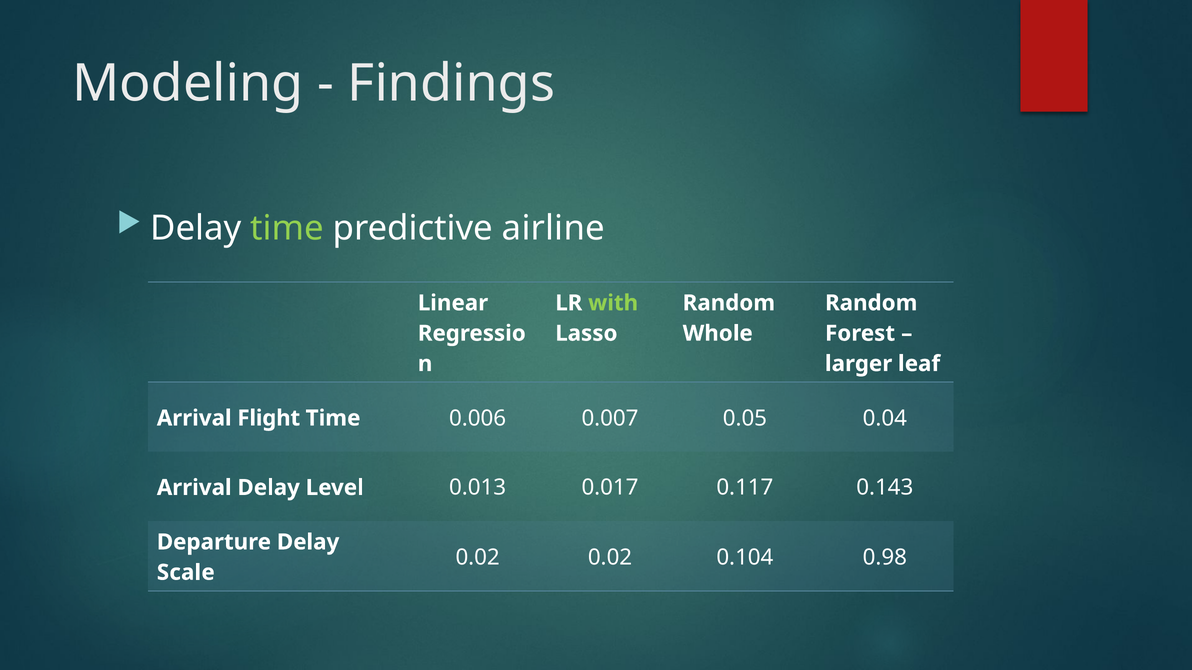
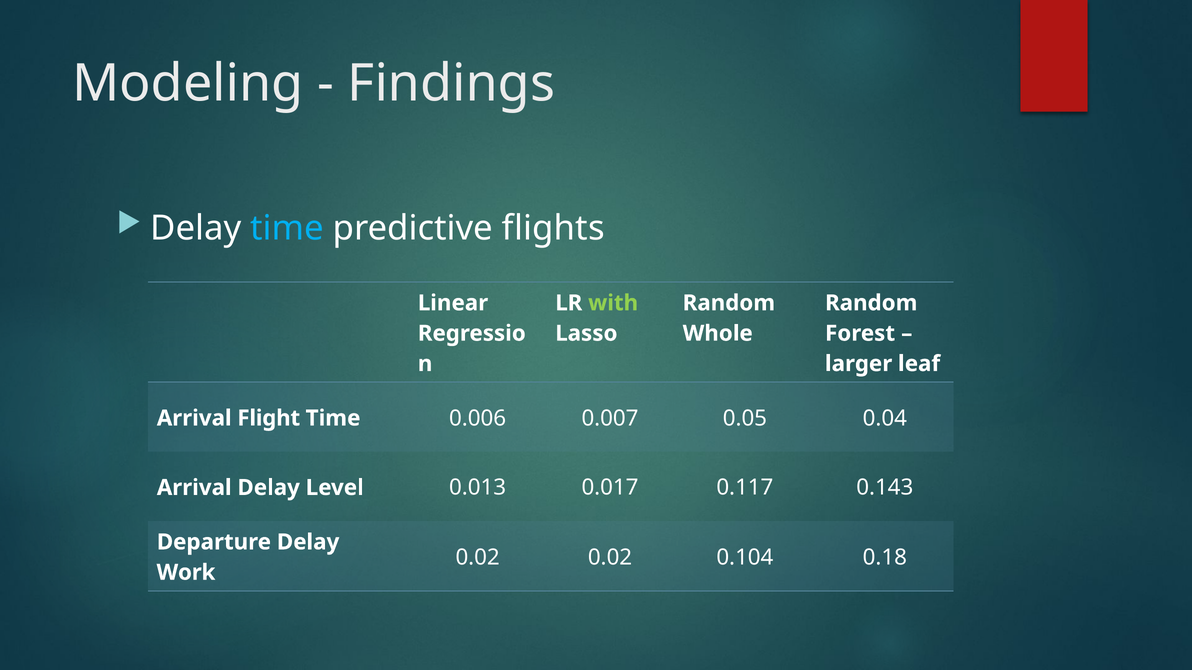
time at (287, 228) colour: light green -> light blue
airline: airline -> flights
0.98: 0.98 -> 0.18
Scale: Scale -> Work
